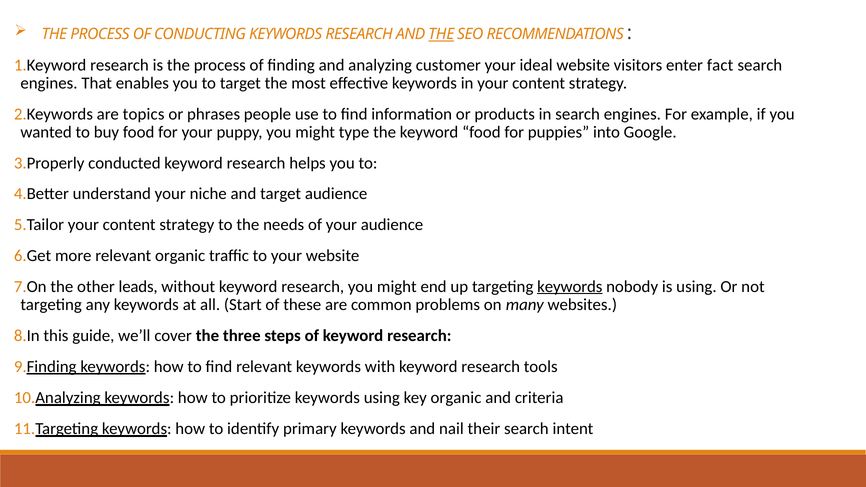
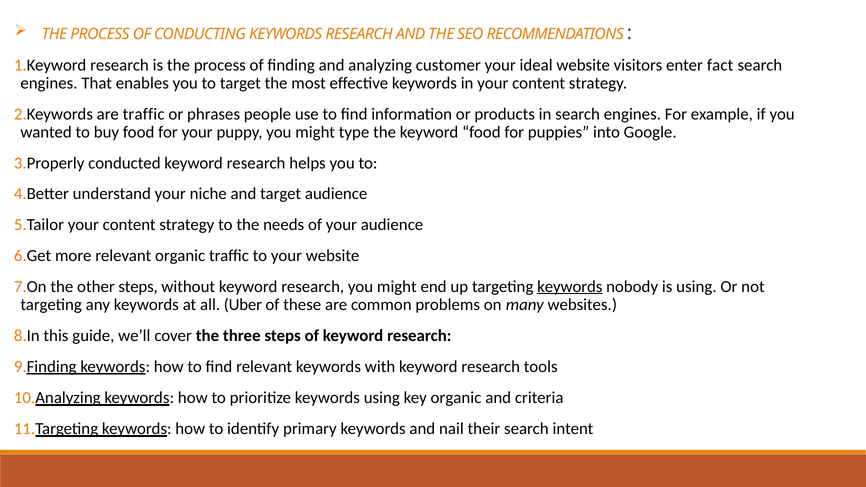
THE at (441, 34) underline: present -> none
are topics: topics -> traffic
other leads: leads -> steps
Start: Start -> Uber
